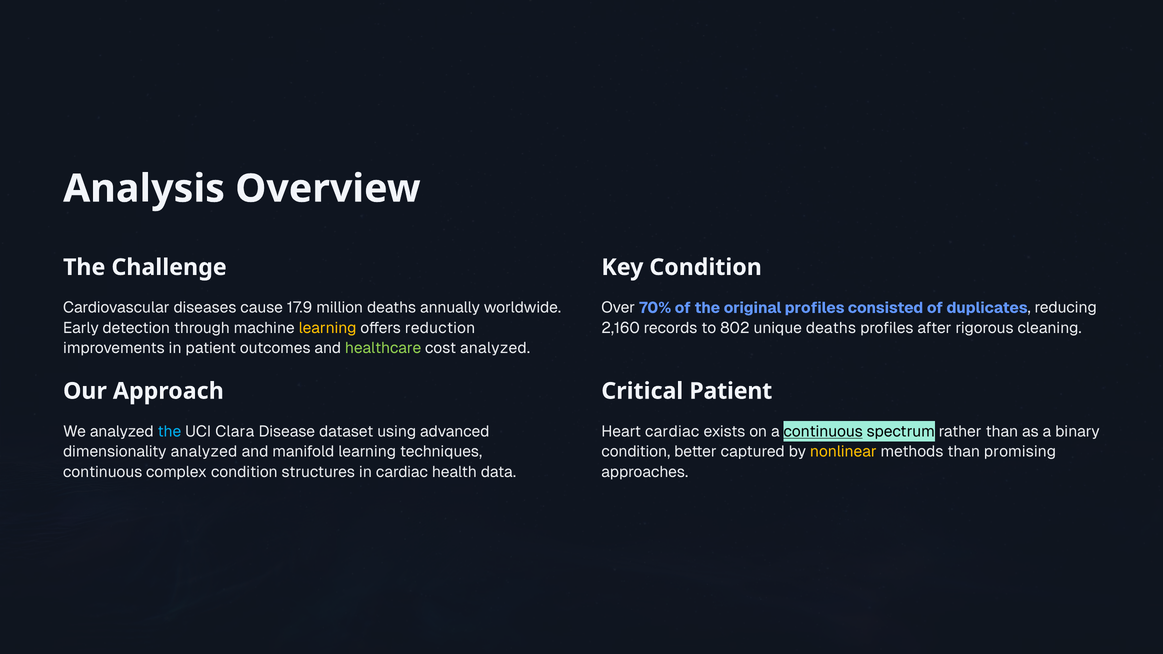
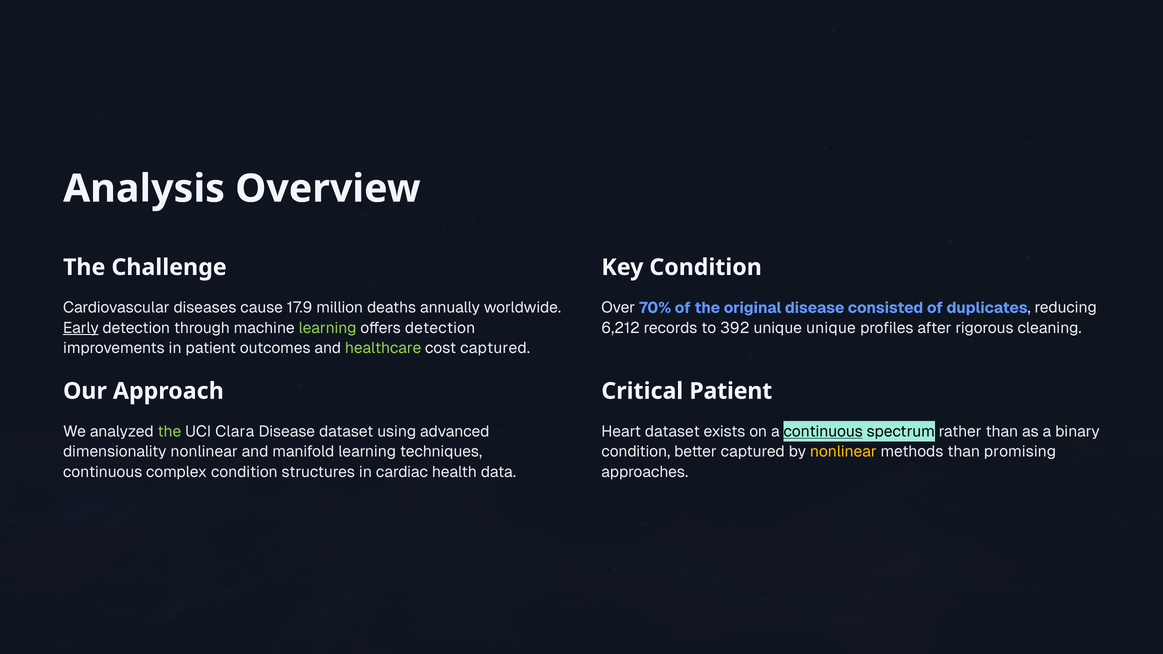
original profiles: profiles -> disease
Early underline: none -> present
learning at (328, 328) colour: yellow -> light green
offers reduction: reduction -> detection
2,160: 2,160 -> 6,212
802: 802 -> 392
unique deaths: deaths -> unique
cost analyzed: analyzed -> captured
the at (169, 432) colour: light blue -> light green
Heart cardiac: cardiac -> dataset
dimensionality analyzed: analyzed -> nonlinear
